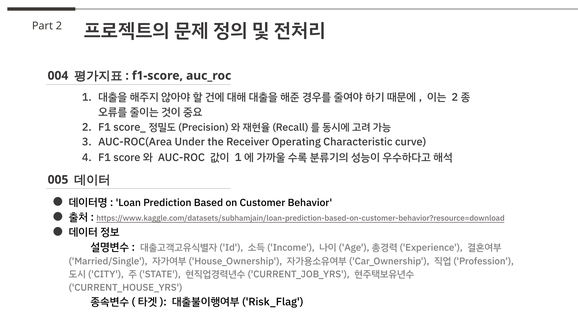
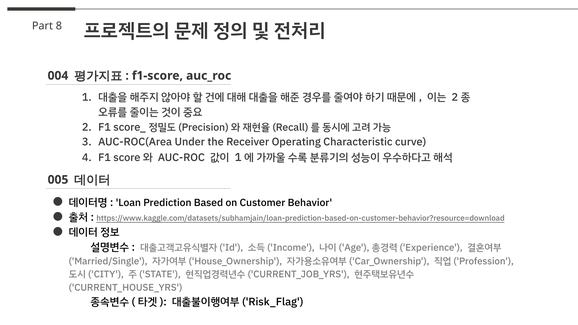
Part 2: 2 -> 8
